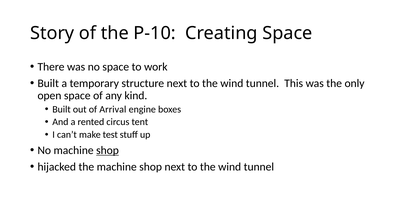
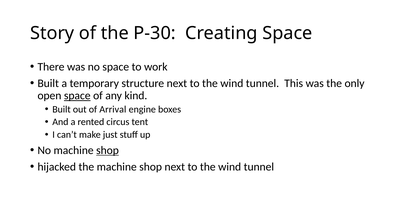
P-10: P-10 -> P-30
space at (77, 96) underline: none -> present
test: test -> just
